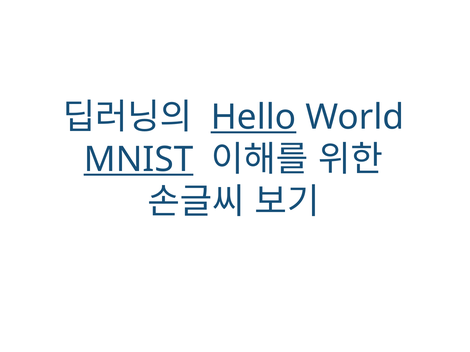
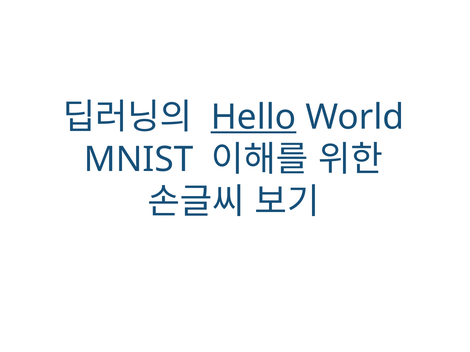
MNIST underline: present -> none
